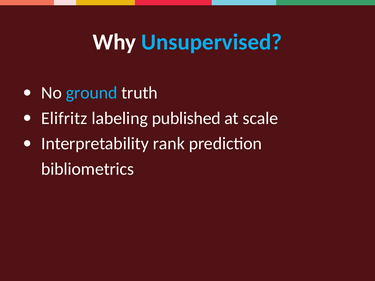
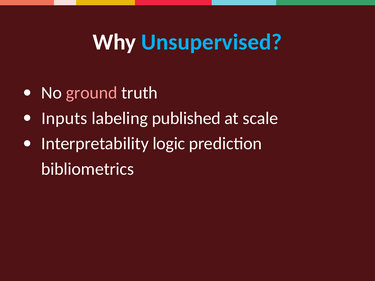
ground colour: light blue -> pink
Elifritz: Elifritz -> Inputs
rank: rank -> logic
